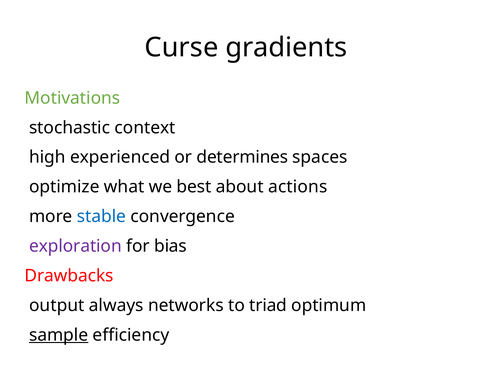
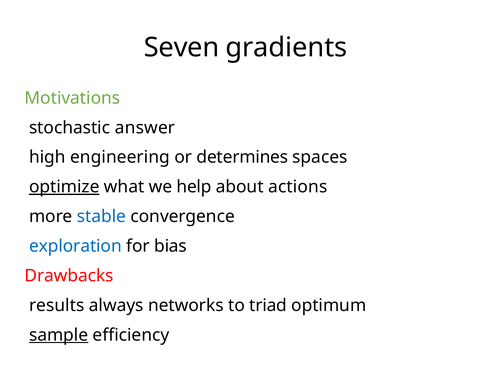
Curse: Curse -> Seven
context: context -> answer
experienced: experienced -> engineering
optimize underline: none -> present
best: best -> help
exploration colour: purple -> blue
output: output -> results
